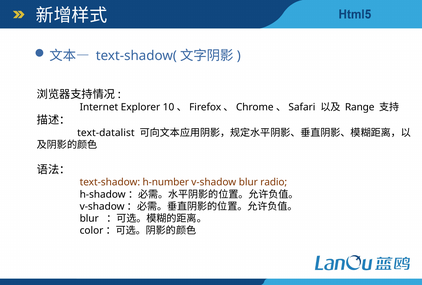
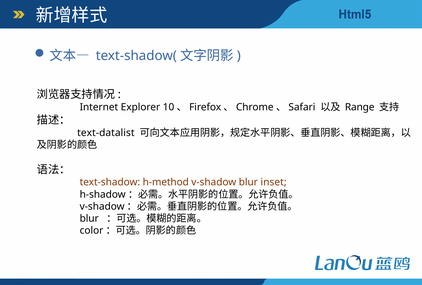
h-number: h-number -> h-method
radio: radio -> inset
